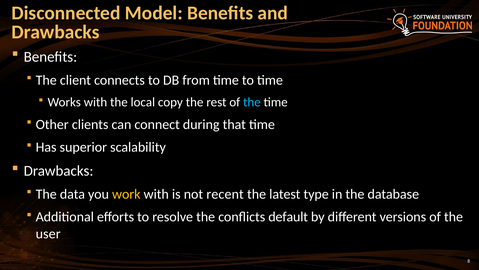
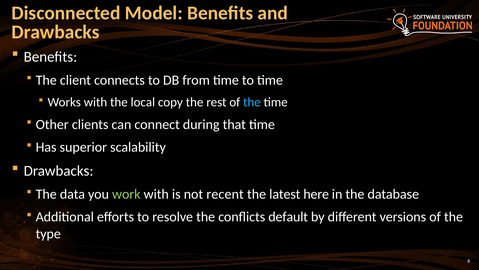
work colour: yellow -> light green
type: type -> here
user: user -> type
